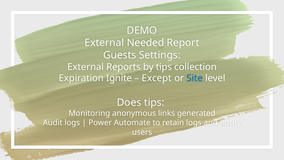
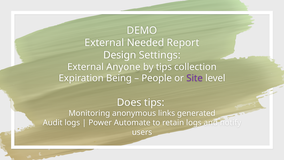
Guests: Guests -> Design
Reports: Reports -> Anyone
Ignite: Ignite -> Being
Except: Except -> People
Site colour: blue -> purple
